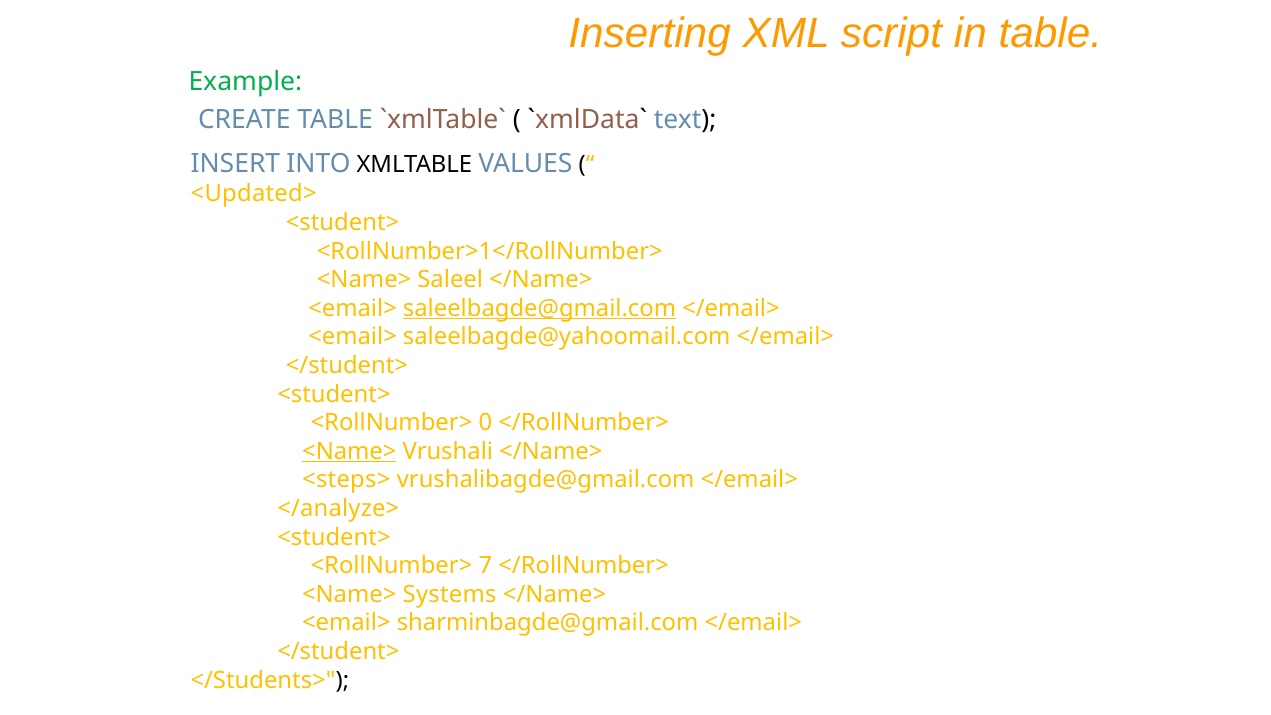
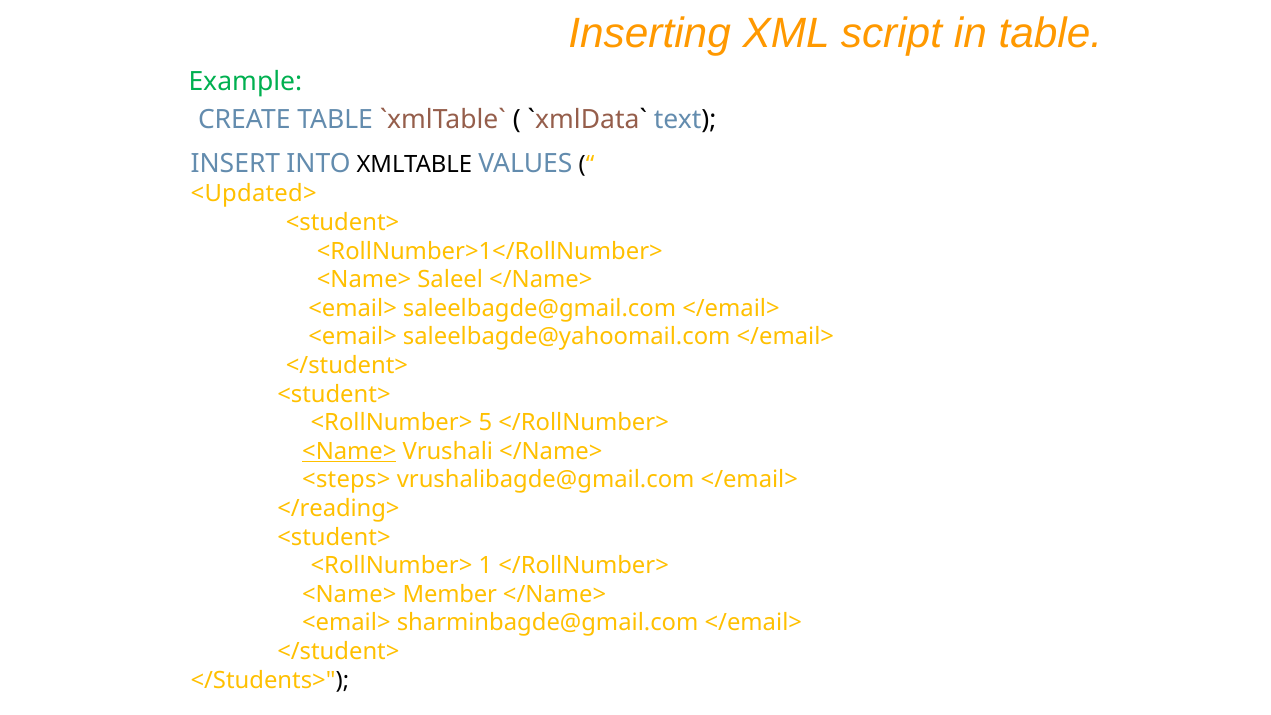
saleelbagde@gmail.com underline: present -> none
0: 0 -> 5
</analyze>: </analyze> -> </reading>
7: 7 -> 1
Systems: Systems -> Member
